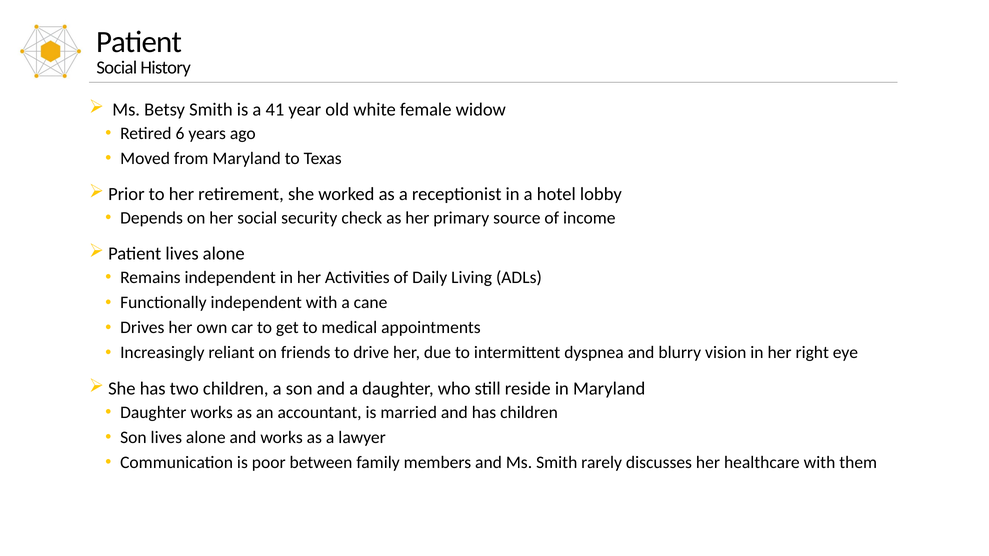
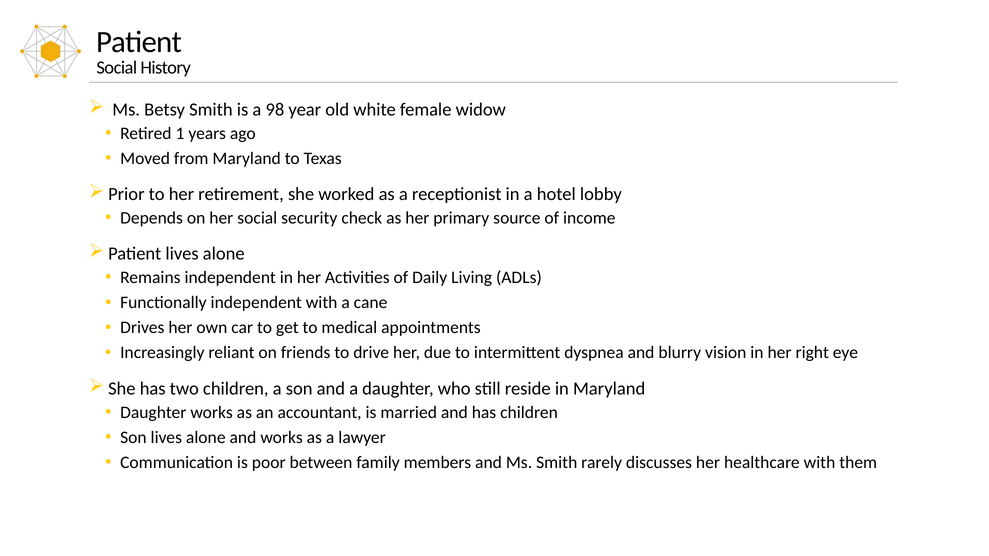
41: 41 -> 98
6: 6 -> 1
